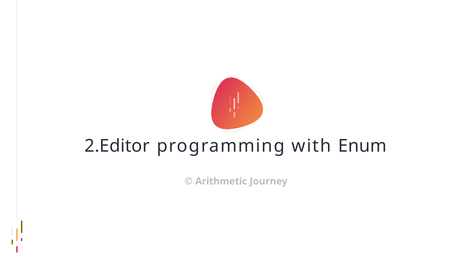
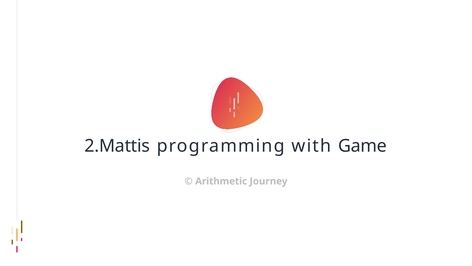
2.Editor: 2.Editor -> 2.Mattis
Enum: Enum -> Game
